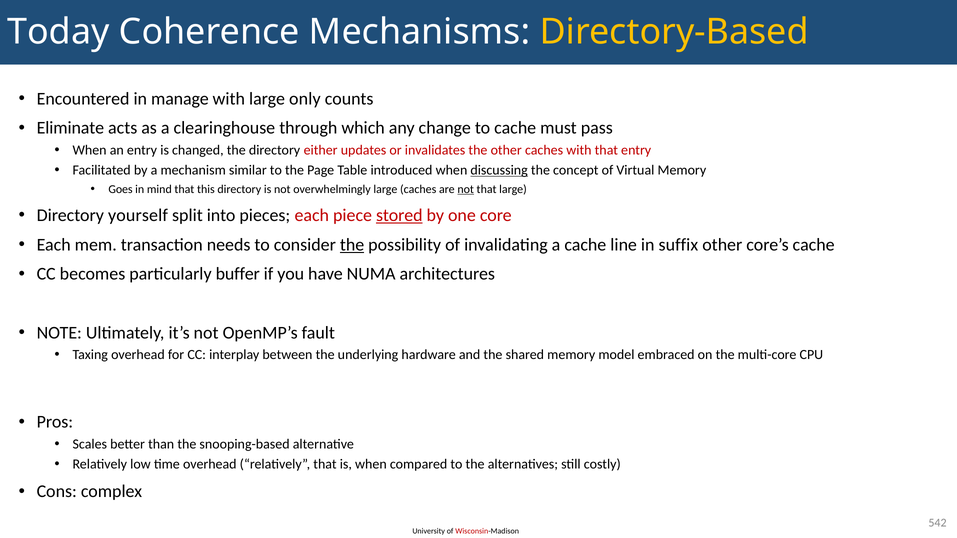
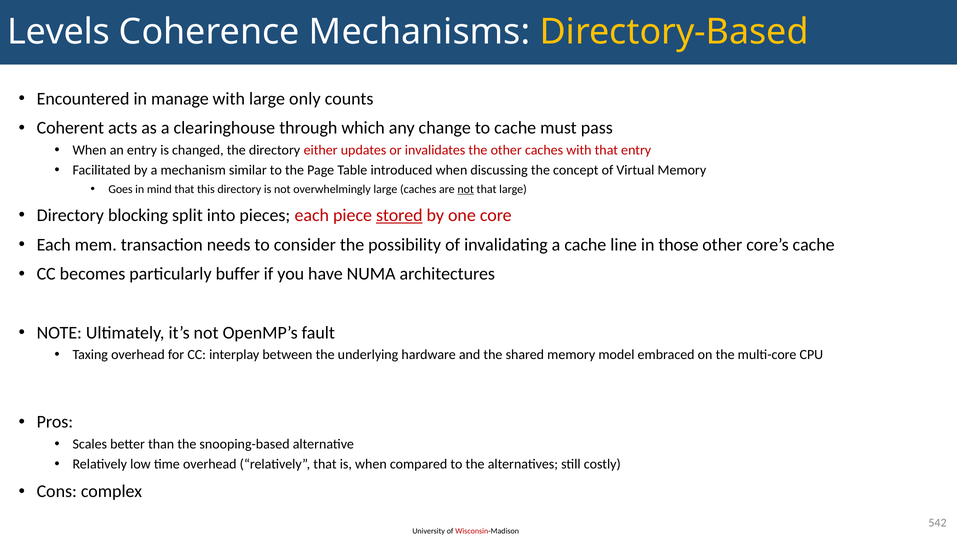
Today: Today -> Levels
Eliminate: Eliminate -> Coherent
discussing underline: present -> none
yourself: yourself -> blocking
the at (352, 245) underline: present -> none
suffix: suffix -> those
